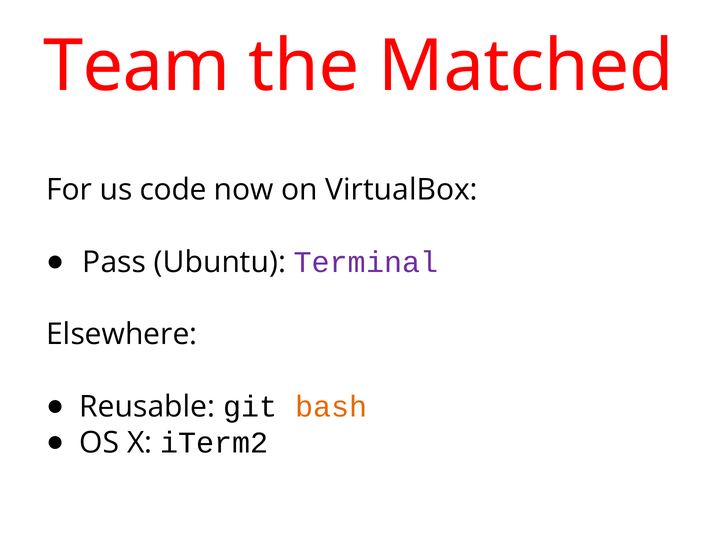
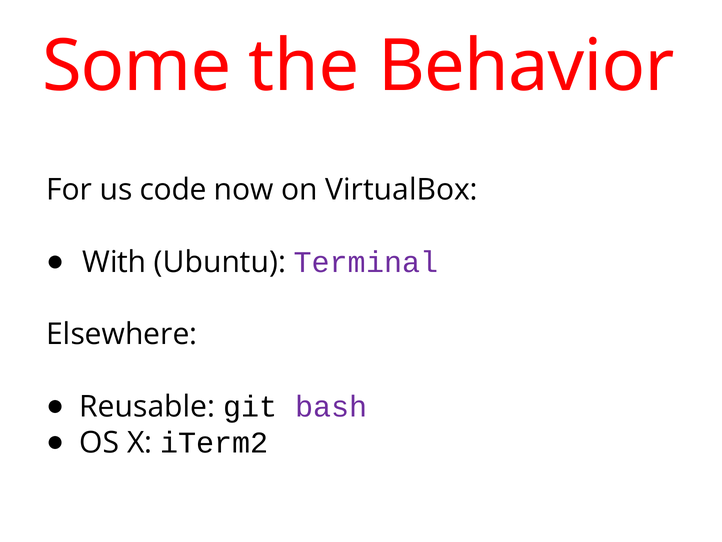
Team: Team -> Some
Matched: Matched -> Behavior
Pass: Pass -> With
bash colour: orange -> purple
